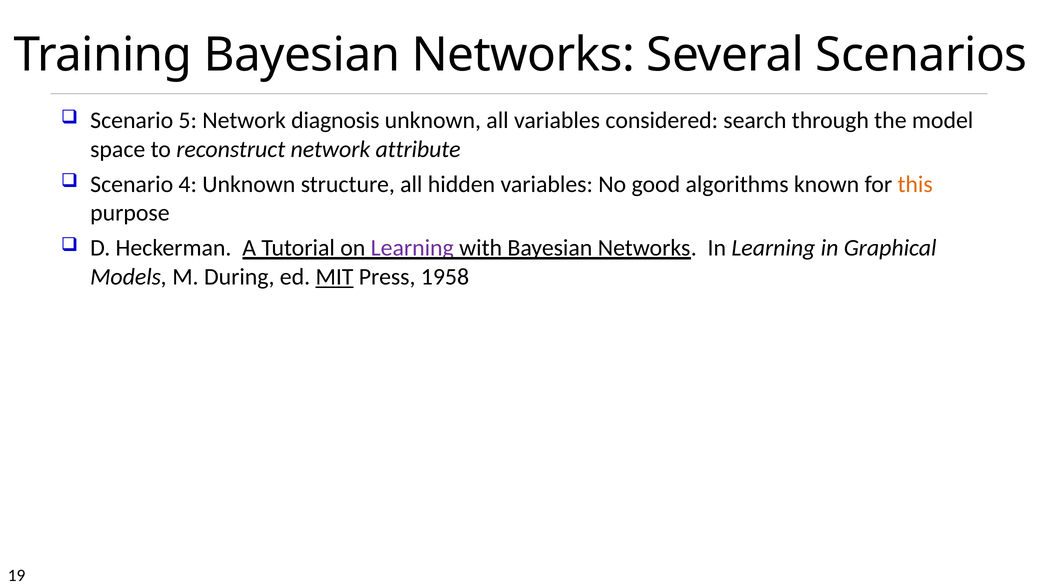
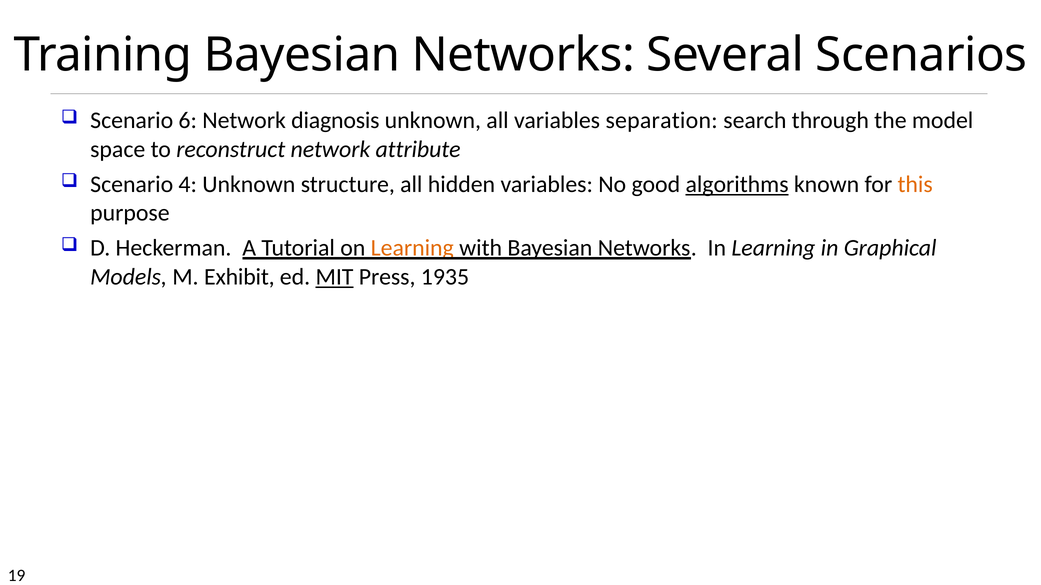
5: 5 -> 6
considered: considered -> separation
algorithms underline: none -> present
Learning at (412, 248) colour: purple -> orange
During: During -> Exhibit
1958: 1958 -> 1935
